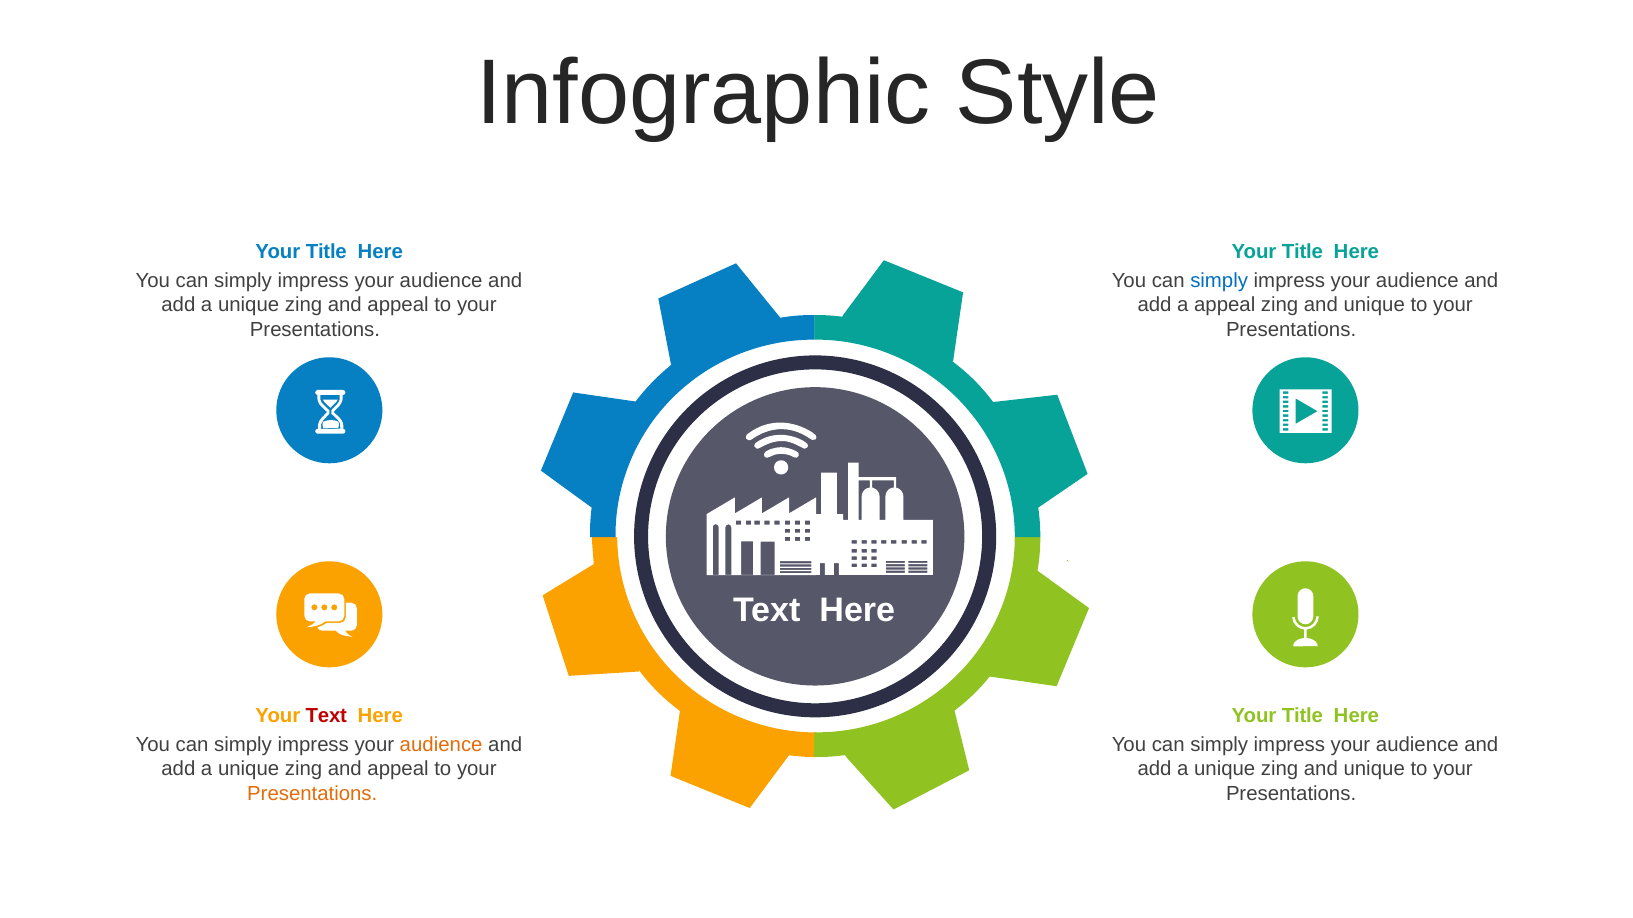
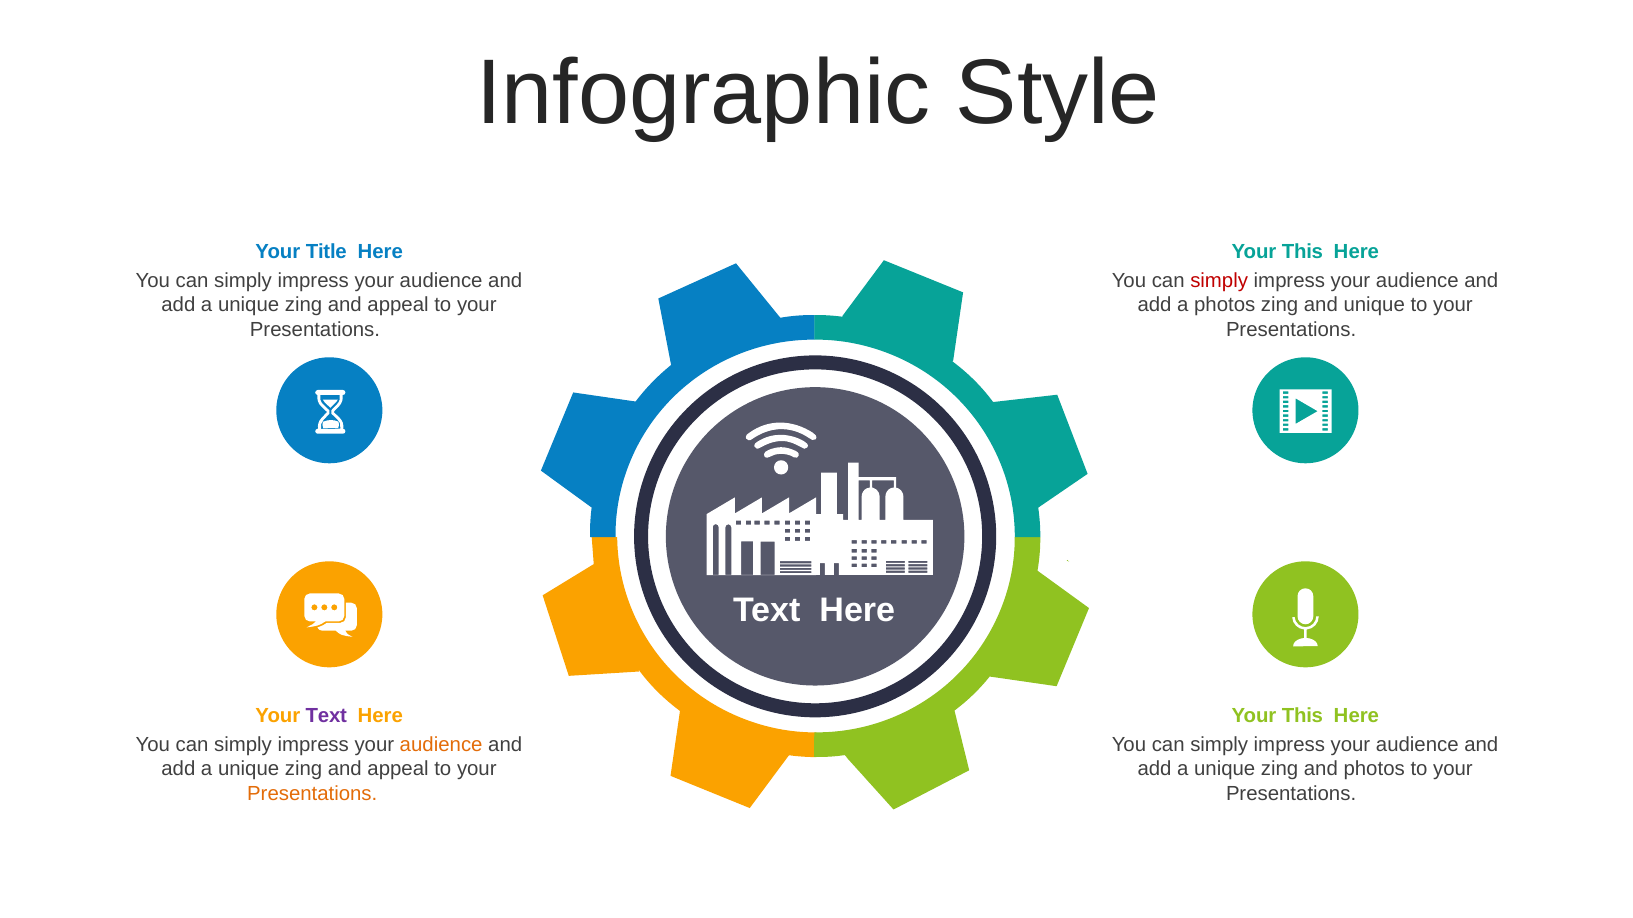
Title at (1302, 252): Title -> This
simply at (1219, 281) colour: blue -> red
a appeal: appeal -> photos
Text at (326, 716) colour: red -> purple
Title at (1302, 716): Title -> This
unique zing and unique: unique -> photos
